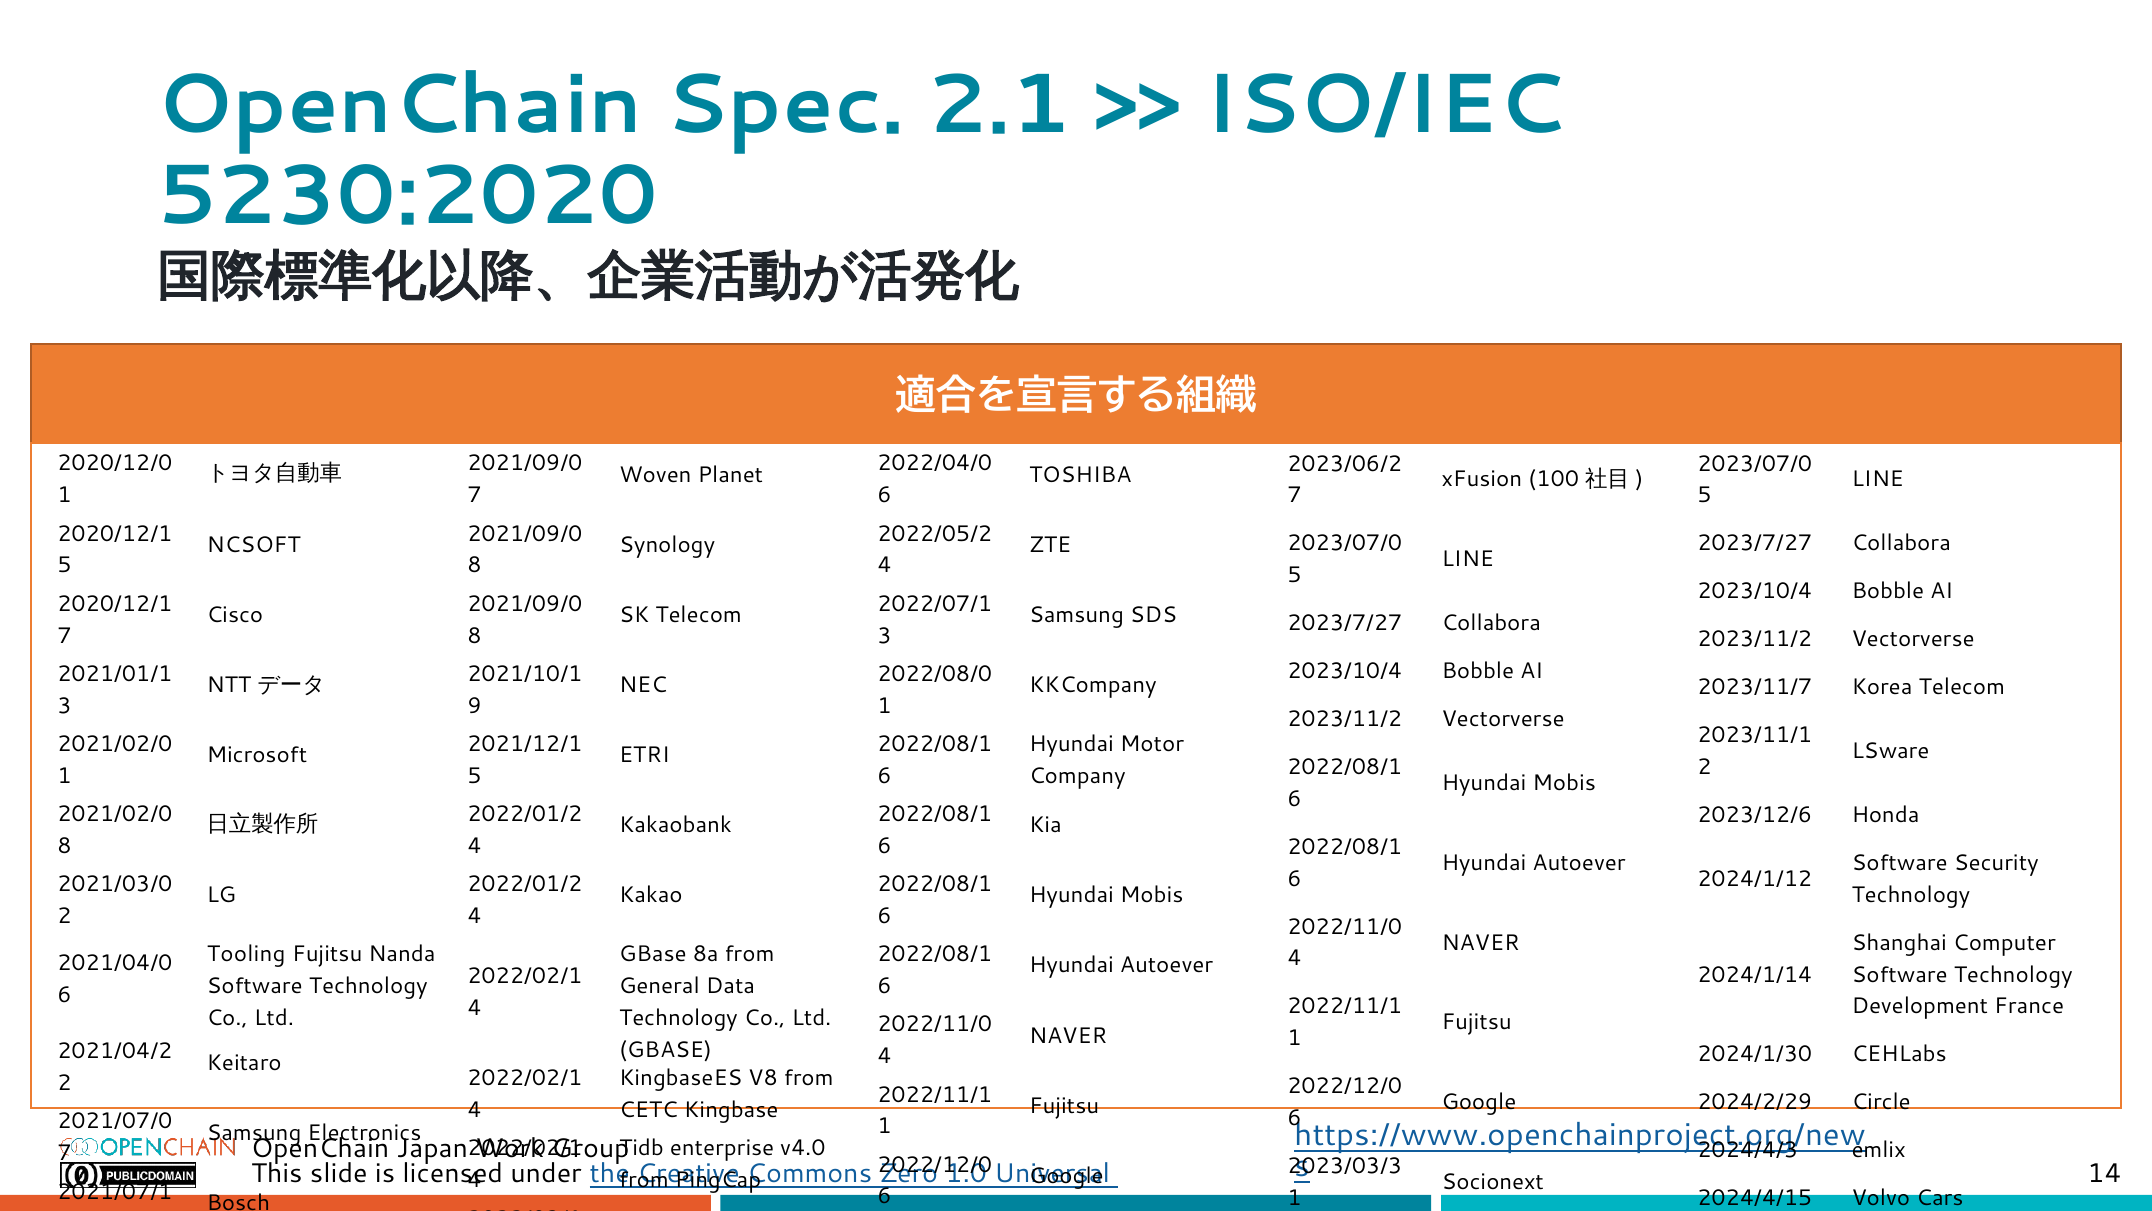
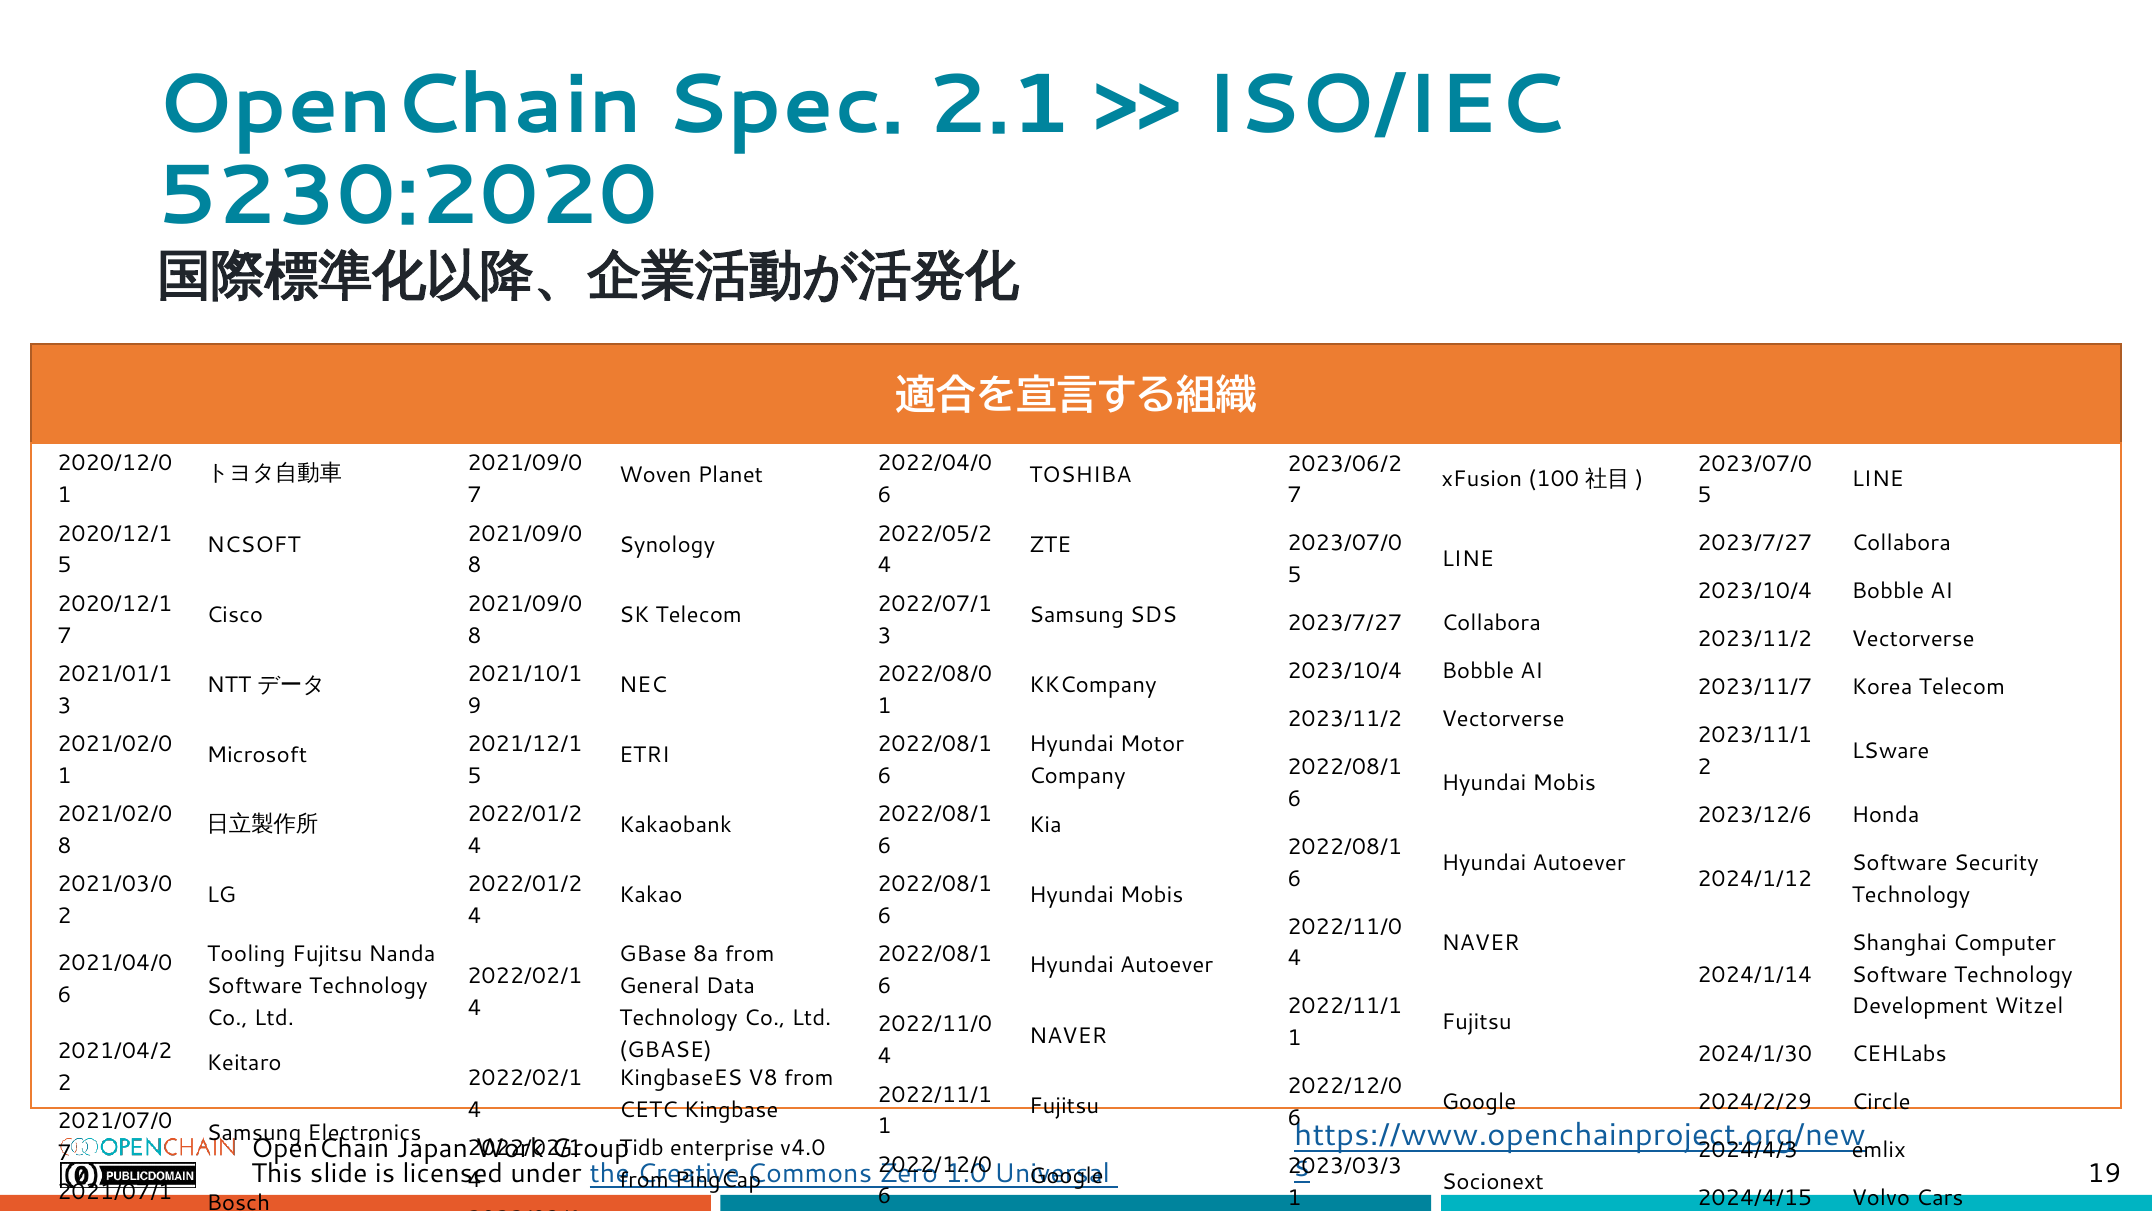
France: France -> Witzel
14: 14 -> 19
